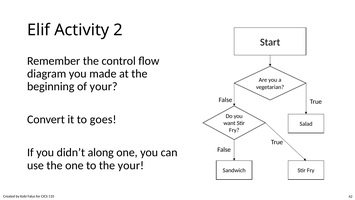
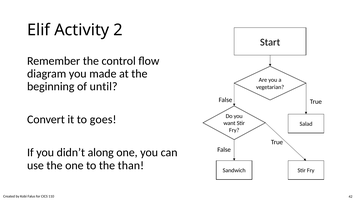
of your: your -> until
the your: your -> than
